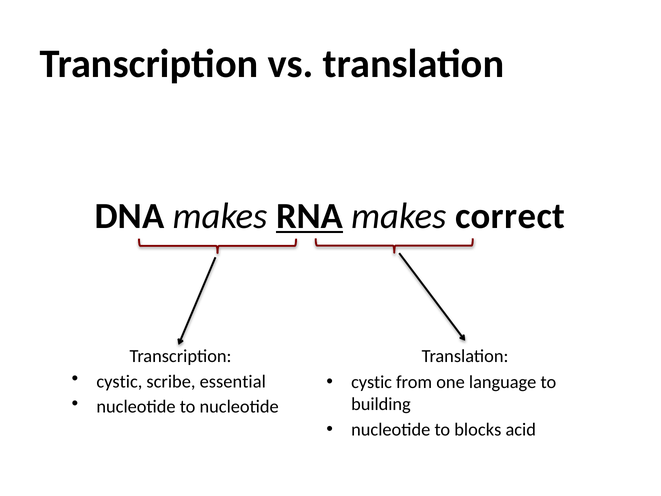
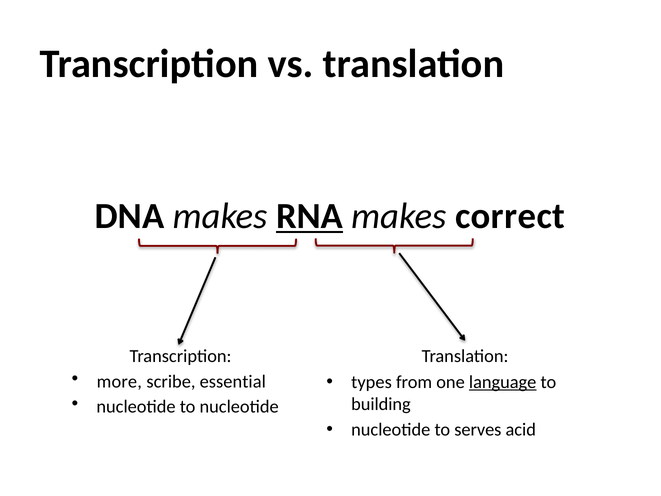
cystic at (119, 381): cystic -> more
cystic at (372, 382): cystic -> types
language underline: none -> present
blocks: blocks -> serves
